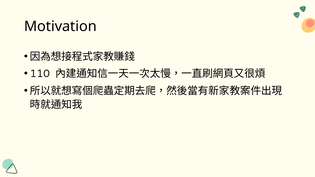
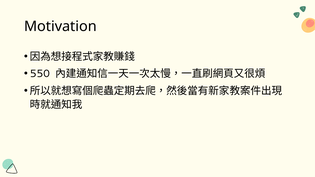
110: 110 -> 550
